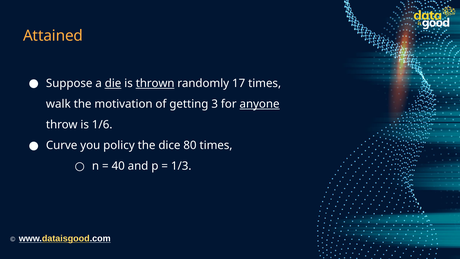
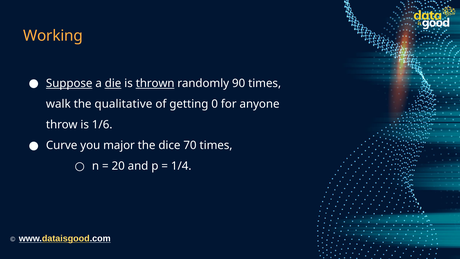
Attained: Attained -> Working
Suppose underline: none -> present
17: 17 -> 90
motivation: motivation -> qualitative
3: 3 -> 0
anyone underline: present -> none
policy: policy -> major
80: 80 -> 70
40: 40 -> 20
1/3: 1/3 -> 1/4
